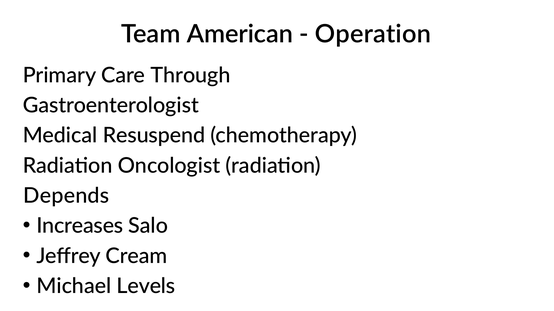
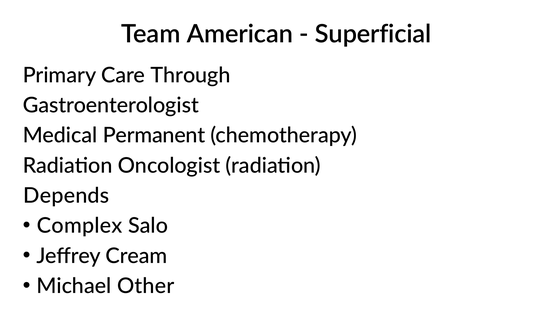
Operation: Operation -> Superficial
Resuspend: Resuspend -> Permanent
Increases: Increases -> Complex
Levels: Levels -> Other
